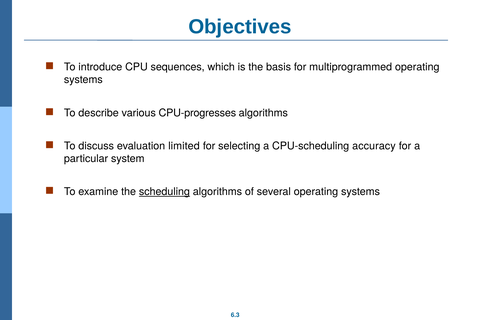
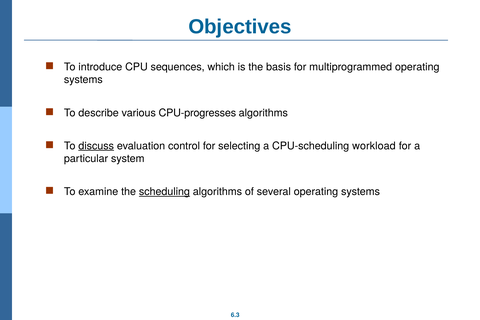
discuss underline: none -> present
limited: limited -> control
accuracy: accuracy -> workload
